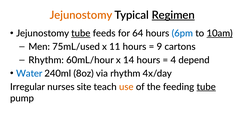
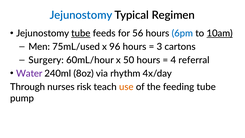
Jejunostomy at (81, 15) colour: orange -> blue
Regimen underline: present -> none
64: 64 -> 56
11: 11 -> 96
9: 9 -> 3
Rhythm at (46, 60): Rhythm -> Surgery
14: 14 -> 50
depend: depend -> referral
Water colour: blue -> purple
Irregular: Irregular -> Through
site: site -> risk
tube at (206, 87) underline: present -> none
